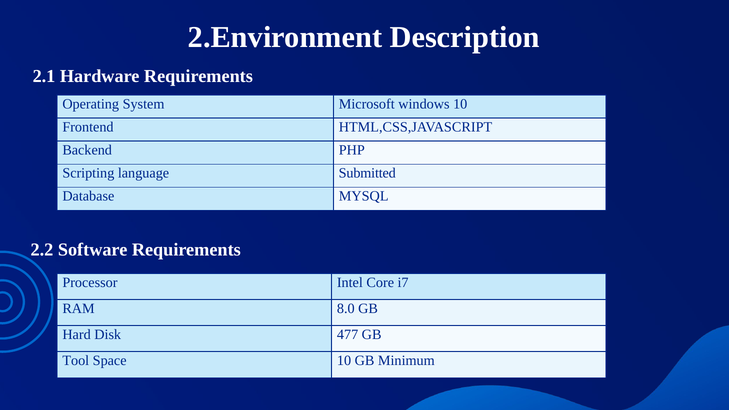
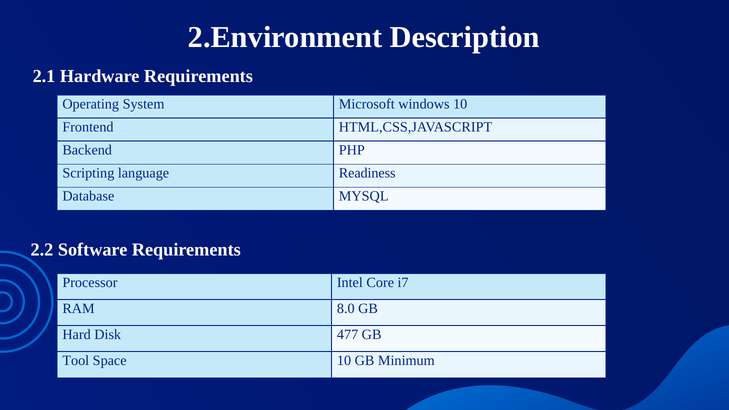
Submitted: Submitted -> Readiness
